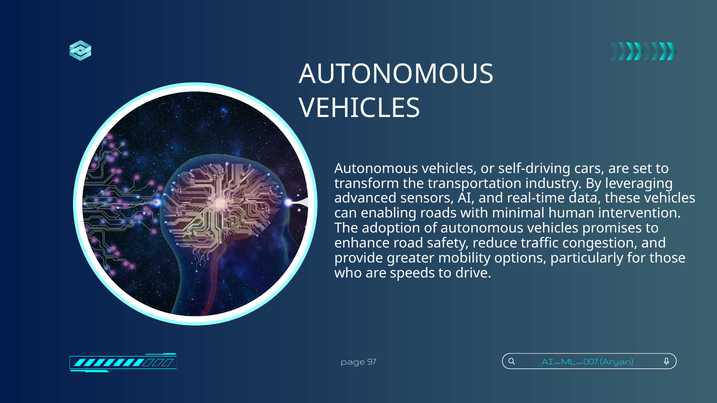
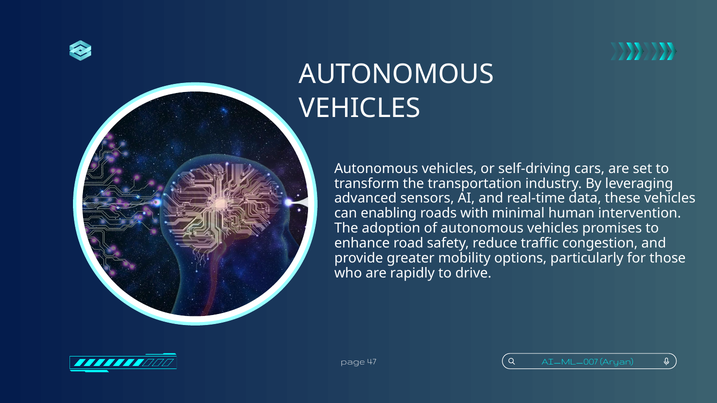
speeds: speeds -> rapidly
97: 97 -> 47
